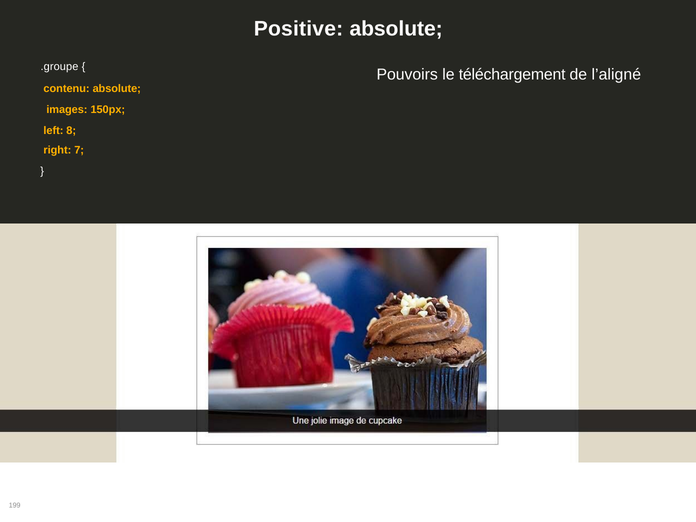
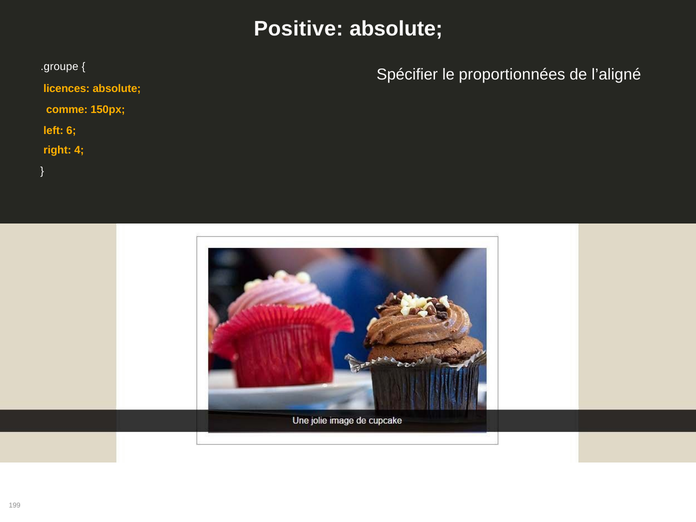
Pouvoirs: Pouvoirs -> Spécifier
téléchargement: téléchargement -> proportionnées
contenu: contenu -> licences
images: images -> comme
8: 8 -> 6
7: 7 -> 4
